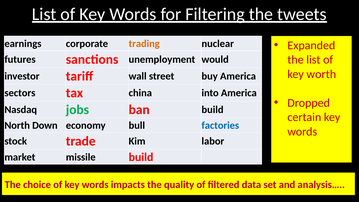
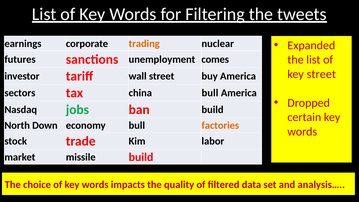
would: would -> comes
key worth: worth -> street
china into: into -> bull
factories colour: blue -> orange
